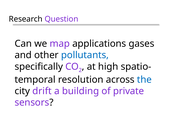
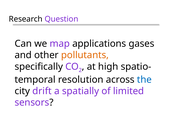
pollutants colour: blue -> orange
building: building -> spatially
private: private -> limited
